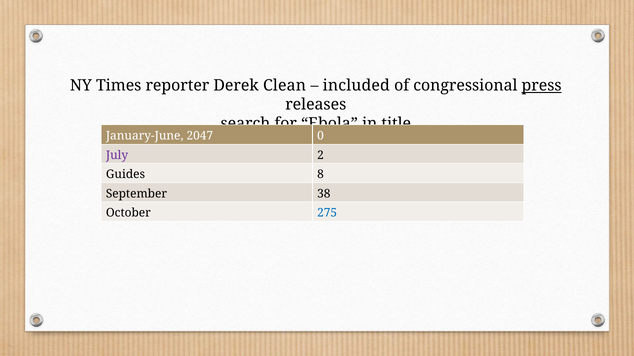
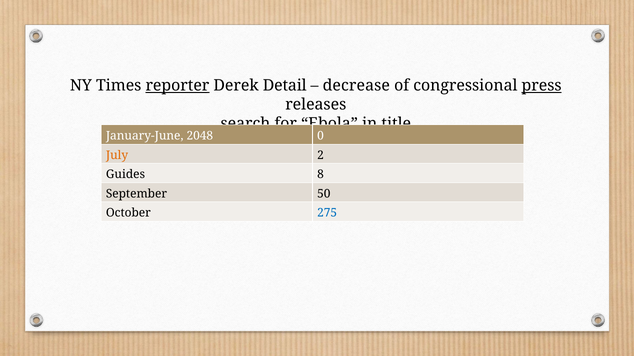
reporter underline: none -> present
Clean: Clean -> Detail
included: included -> decrease
2047: 2047 -> 2048
July colour: purple -> orange
38: 38 -> 50
